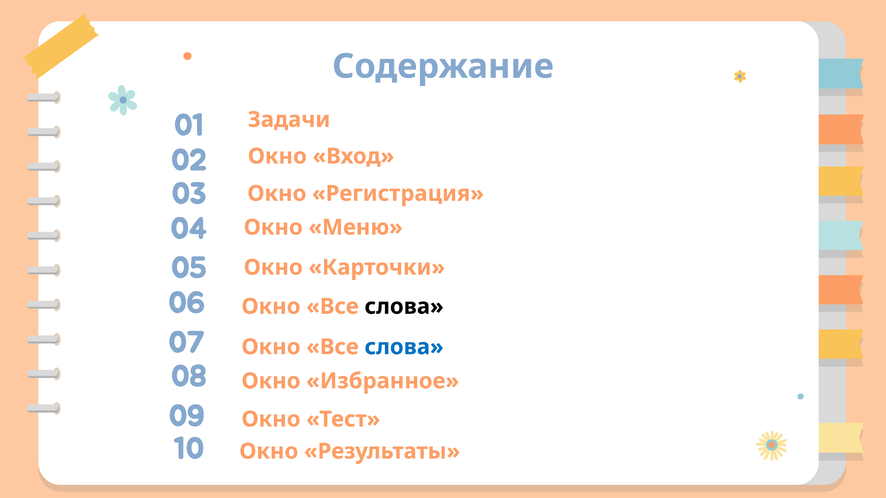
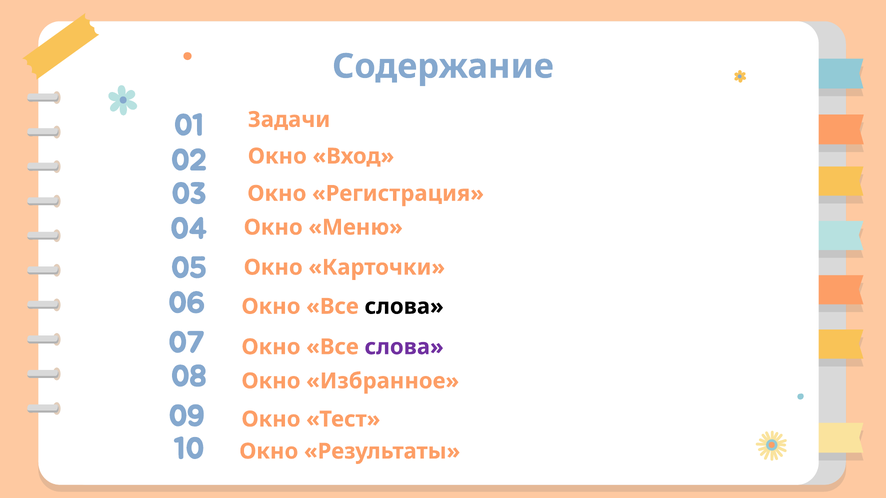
слова at (404, 347) colour: blue -> purple
